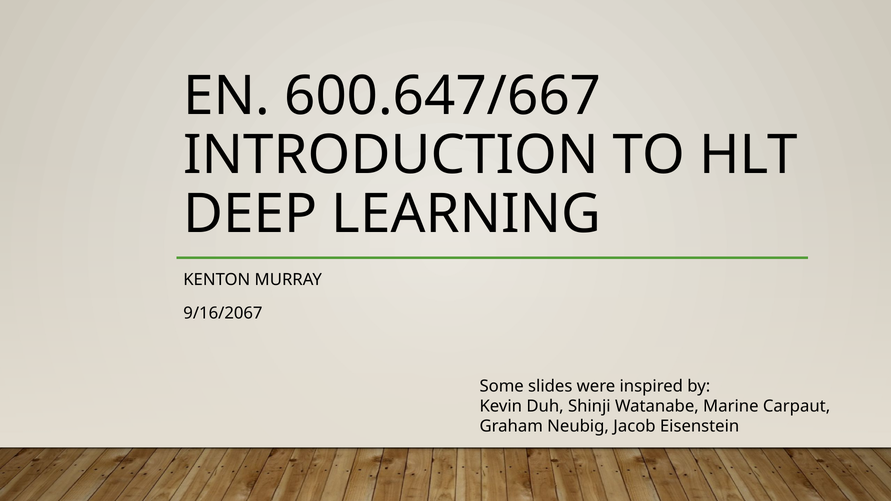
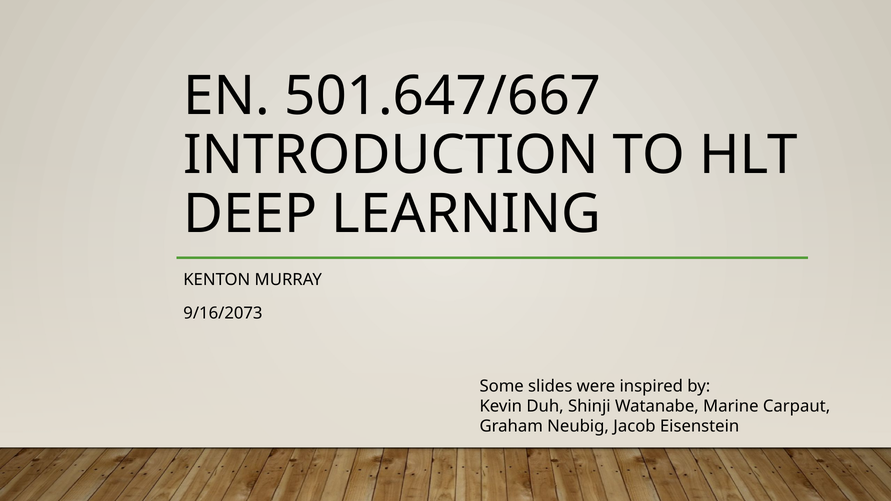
600.647/667: 600.647/667 -> 501.647/667
9/16/2067: 9/16/2067 -> 9/16/2073
